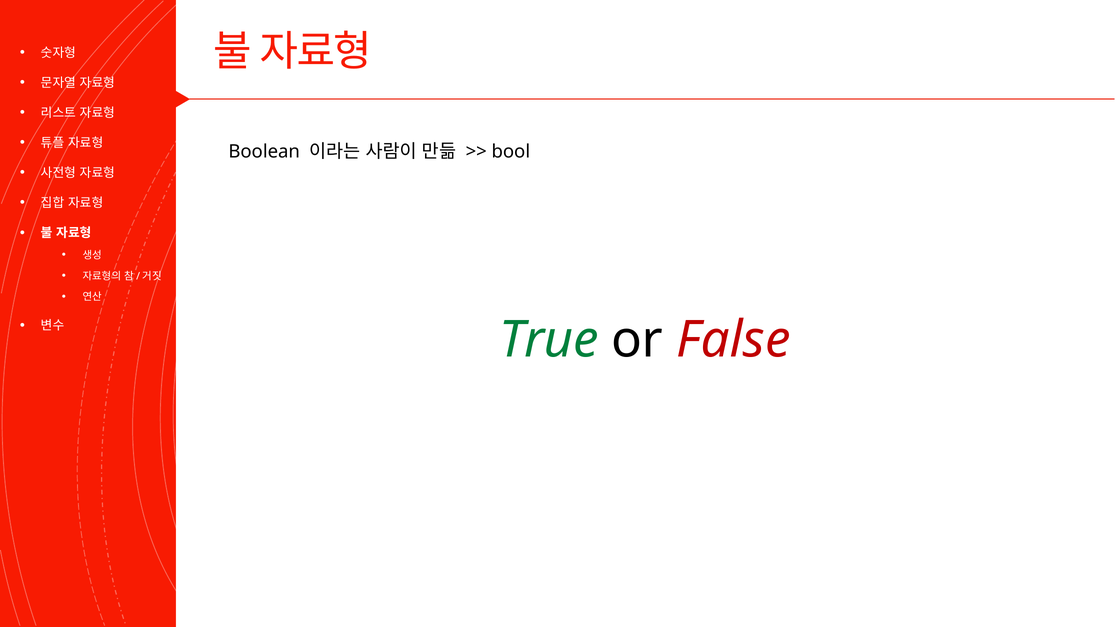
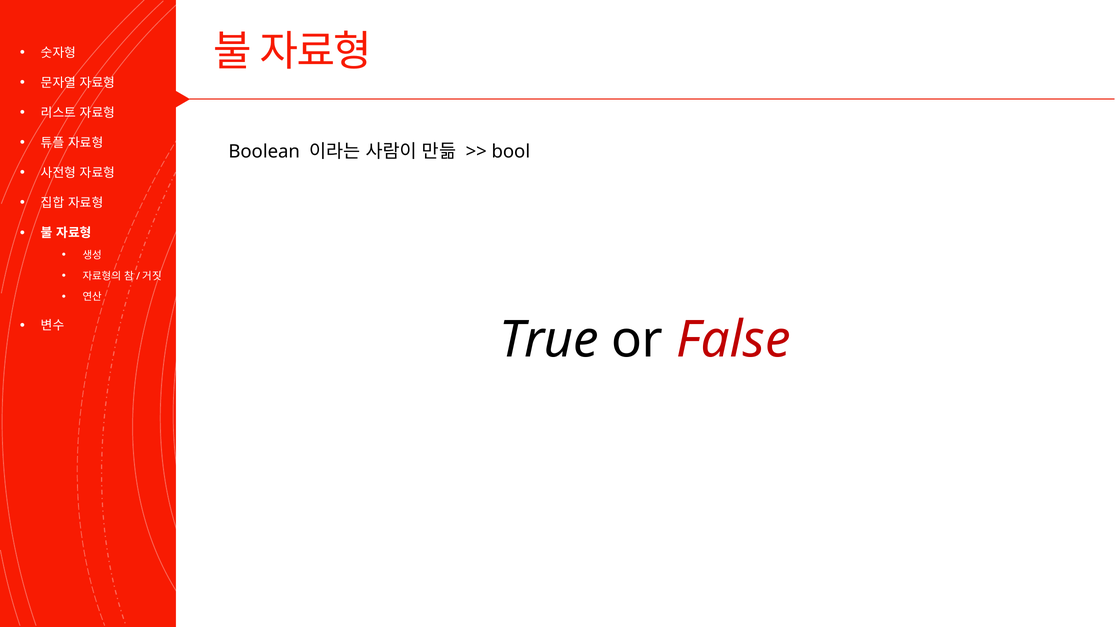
True colour: green -> black
